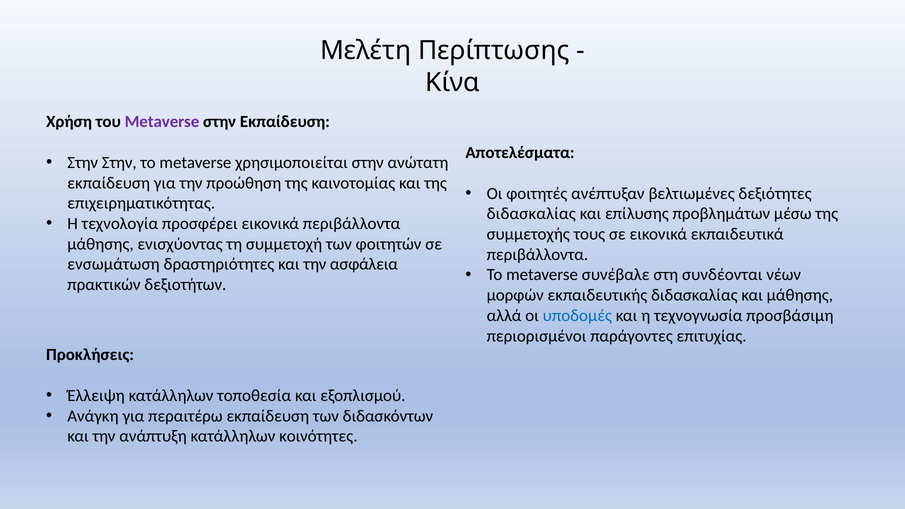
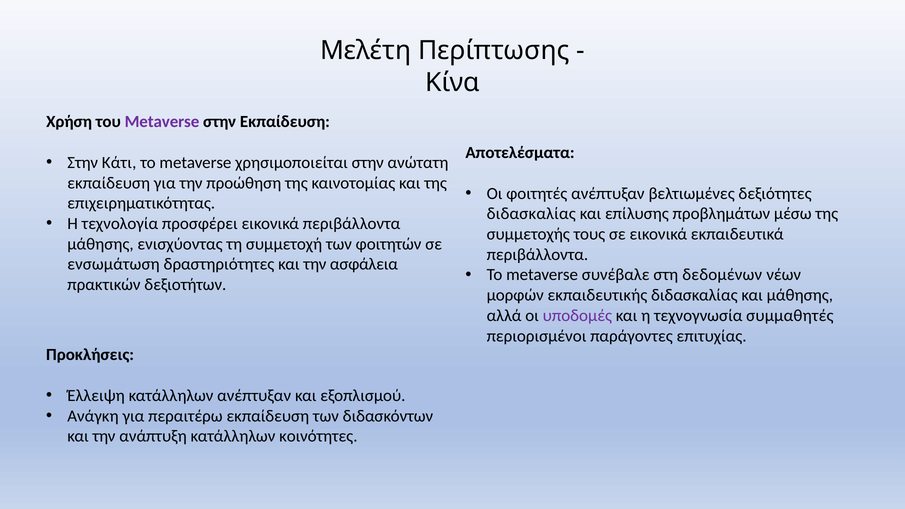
Στην Στην: Στην -> Κάτι
συνδέονται: συνδέονται -> δεδομένων
υποδομές colour: blue -> purple
προσβάσιμη: προσβάσιμη -> συμμαθητές
κατάλληλων τοποθεσία: τοποθεσία -> ανέπτυξαν
